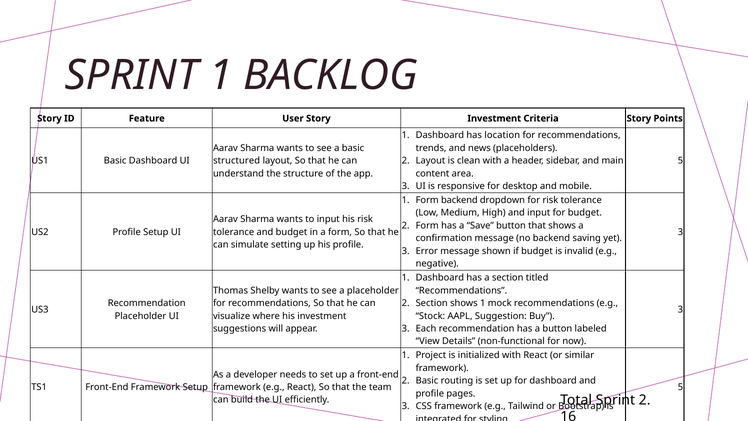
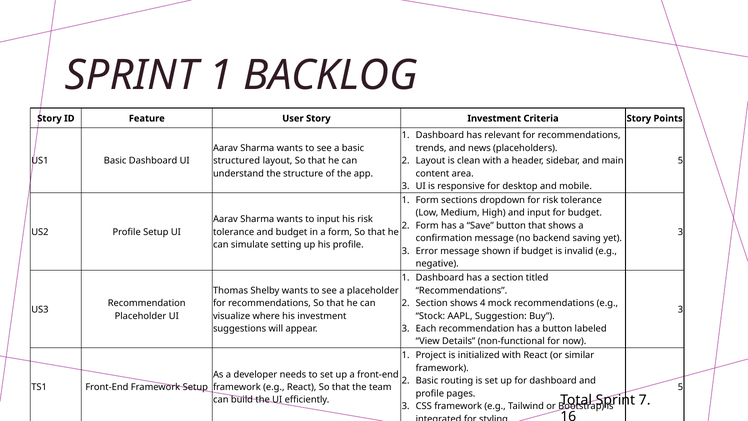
location: location -> relevant
Form backend: backend -> sections
shows 1: 1 -> 4
2 at (645, 400): 2 -> 7
